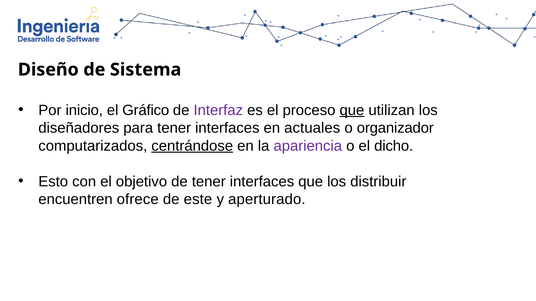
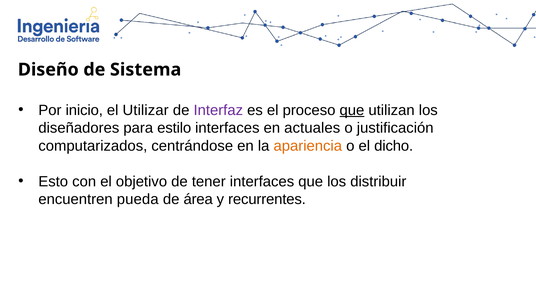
Gráfico: Gráfico -> Utilizar
para tener: tener -> estilo
organizador: organizador -> justificación
centrándose underline: present -> none
apariencia colour: purple -> orange
ofrece: ofrece -> pueda
este: este -> área
aperturado: aperturado -> recurrentes
